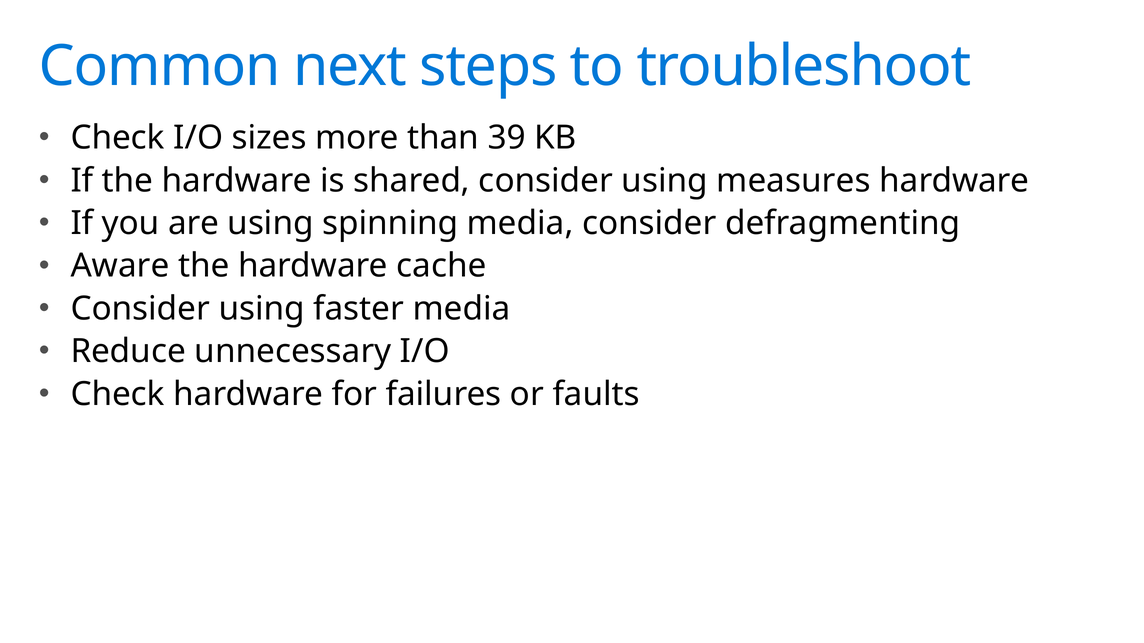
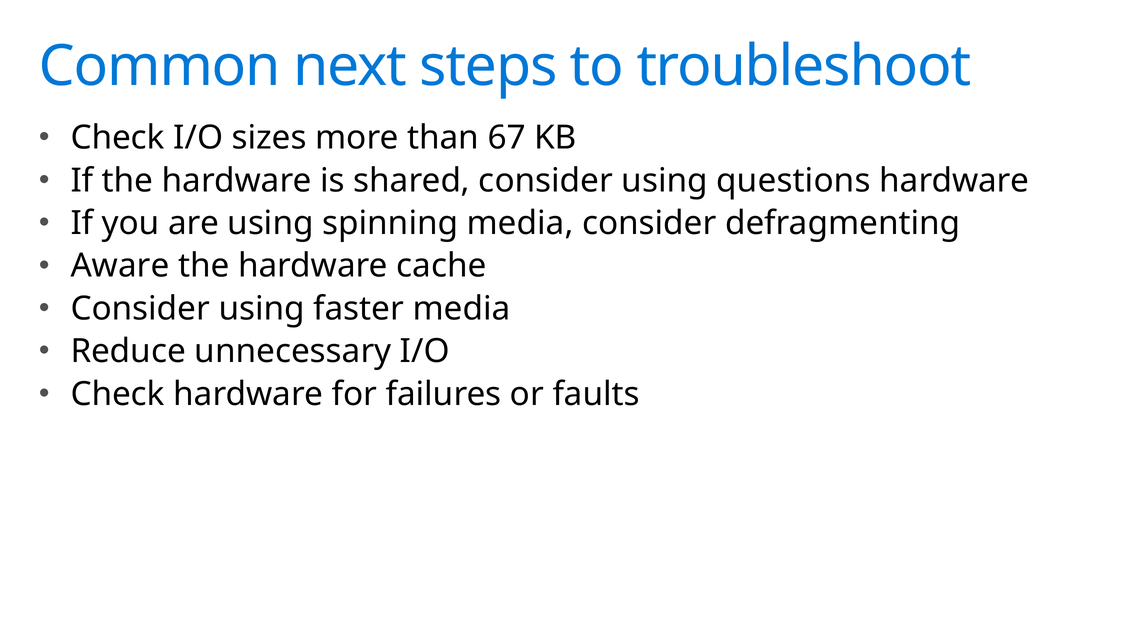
39: 39 -> 67
measures: measures -> questions
